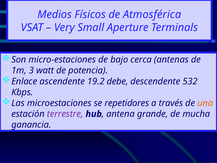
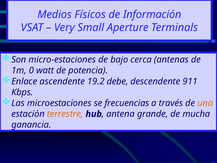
Atmosférica: Atmosférica -> Información
3: 3 -> 0
532: 532 -> 911
repetidores: repetidores -> frecuencias
terrestre colour: purple -> orange
